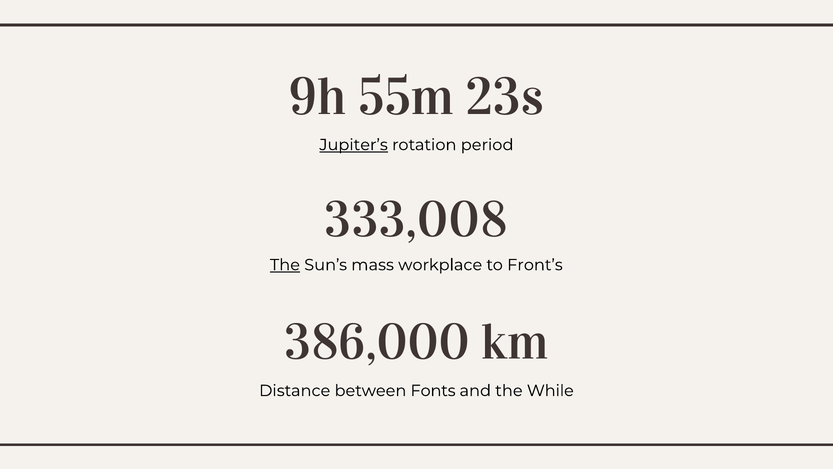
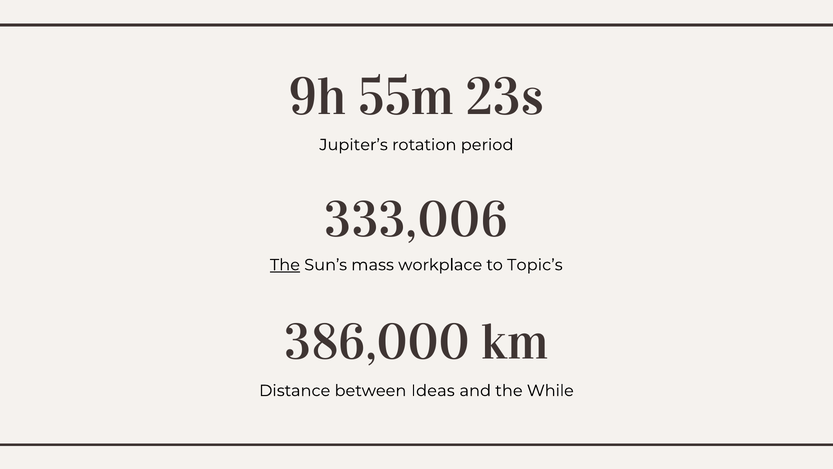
Jupiter’s underline: present -> none
333,008: 333,008 -> 333,006
Front’s: Front’s -> Topic’s
Fonts: Fonts -> Ideas
